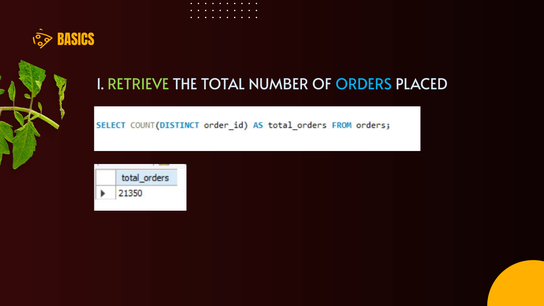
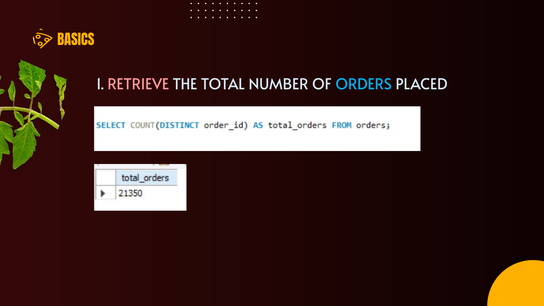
RETRIEVE colour: light green -> pink
